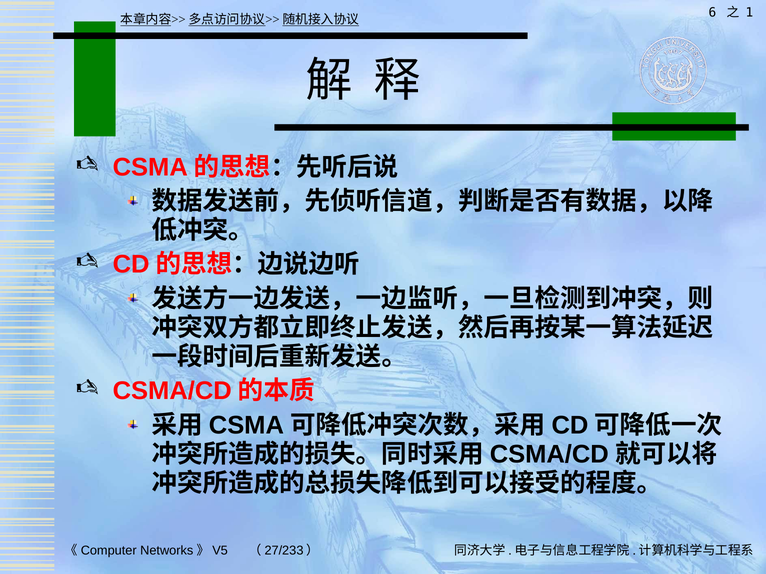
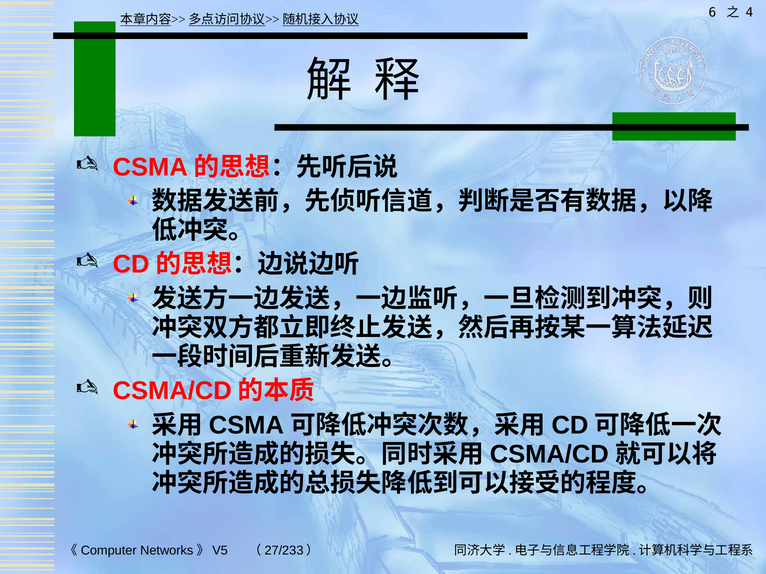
1: 1 -> 4
